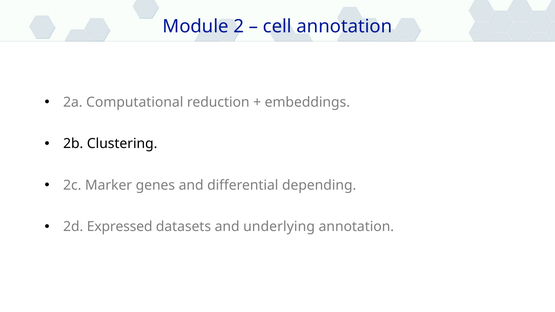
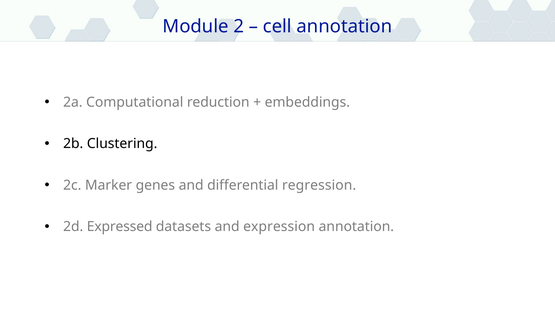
depending: depending -> regression
underlying: underlying -> expression
